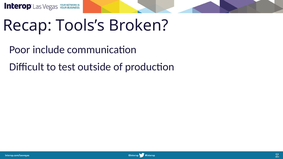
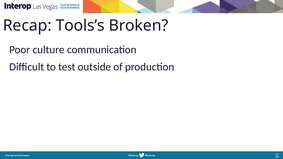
include: include -> culture
